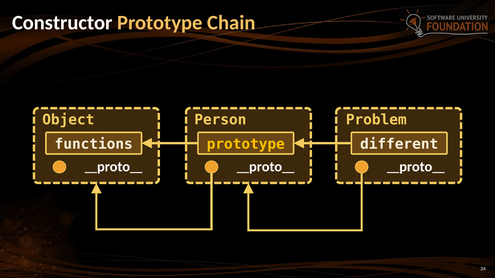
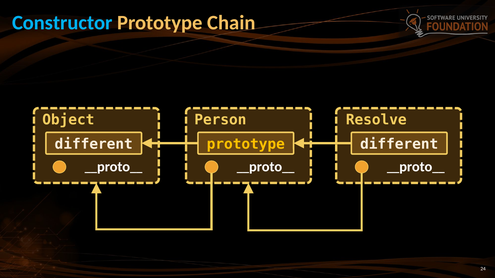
Constructor colour: white -> light blue
Problem: Problem -> Resolve
functions at (94, 144): functions -> different
